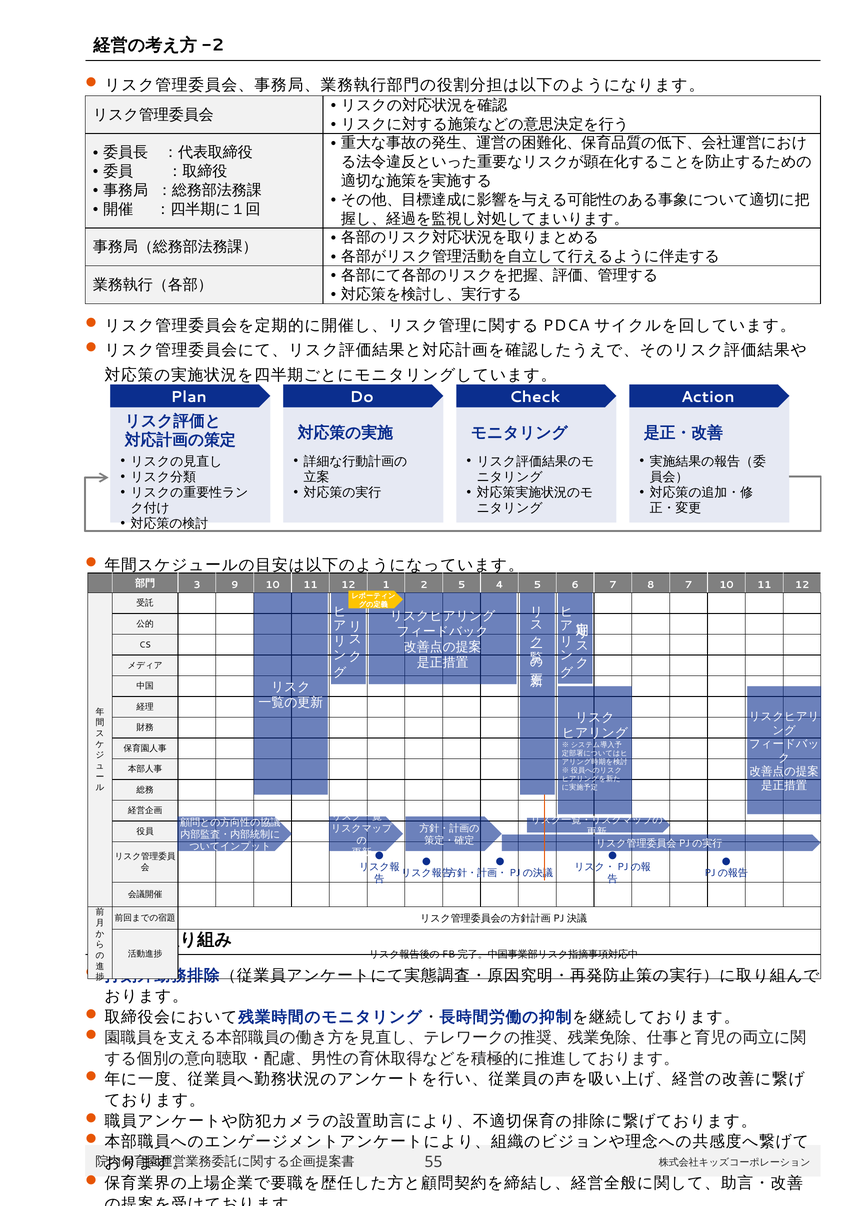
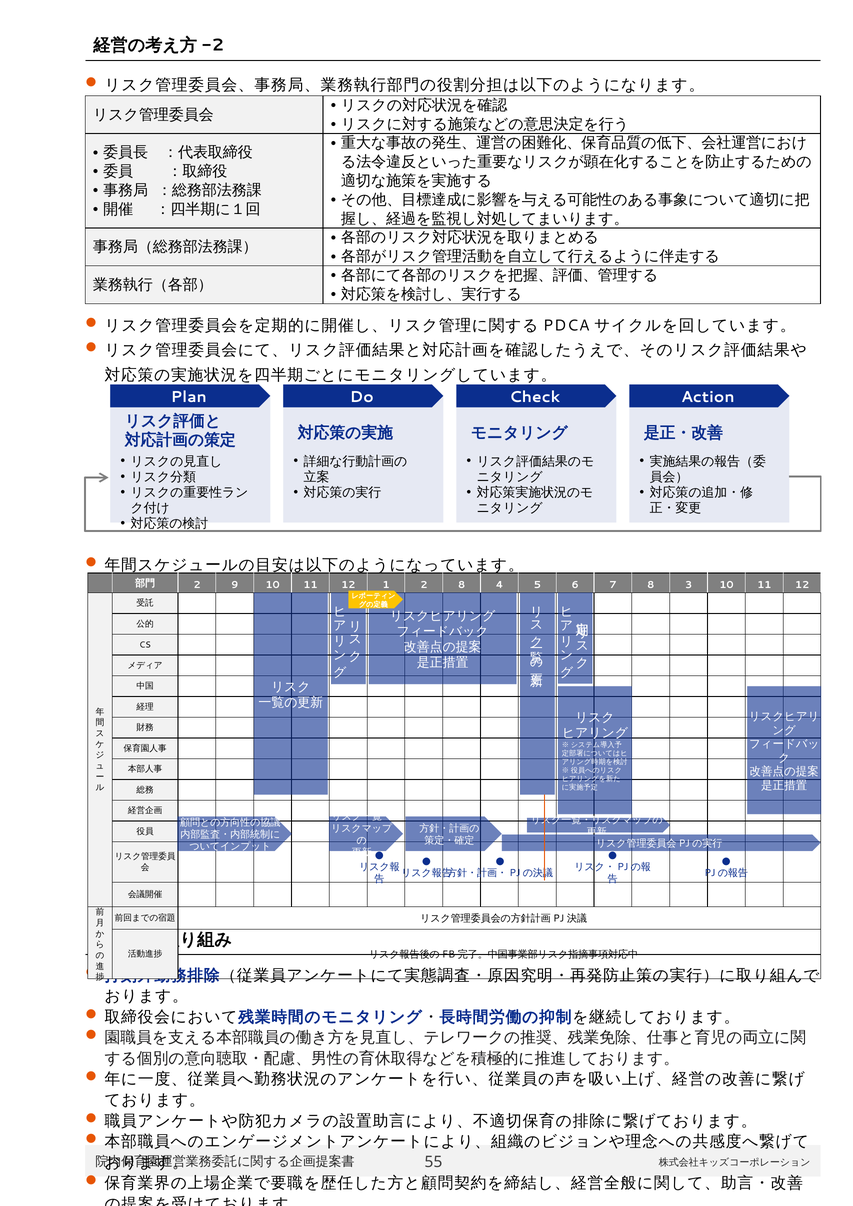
3 at (197, 585): 3 -> 2
2 5: 5 -> 8
8 7: 7 -> 3
